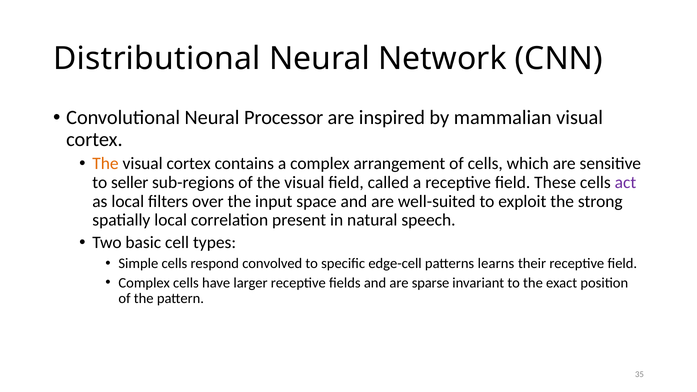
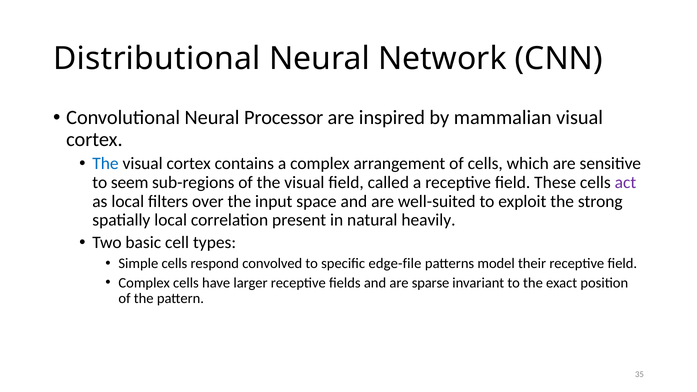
The at (105, 164) colour: orange -> blue
seller: seller -> seem
speech: speech -> heavily
edge-cell: edge-cell -> edge-file
learns: learns -> model
